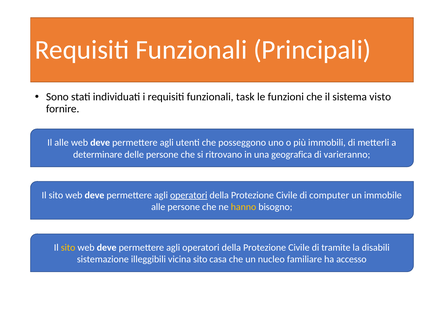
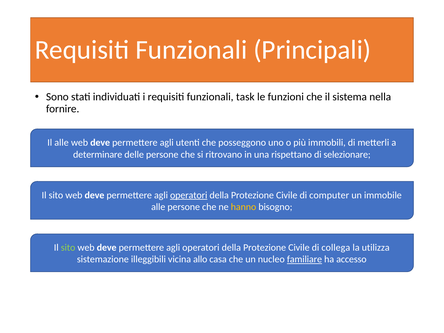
visto: visto -> nella
geografica: geografica -> rispettano
varieranno: varieranno -> selezionare
sito at (68, 248) colour: yellow -> light green
tramite: tramite -> collega
disabili: disabili -> utilizza
vicina sito: sito -> allo
familiare underline: none -> present
